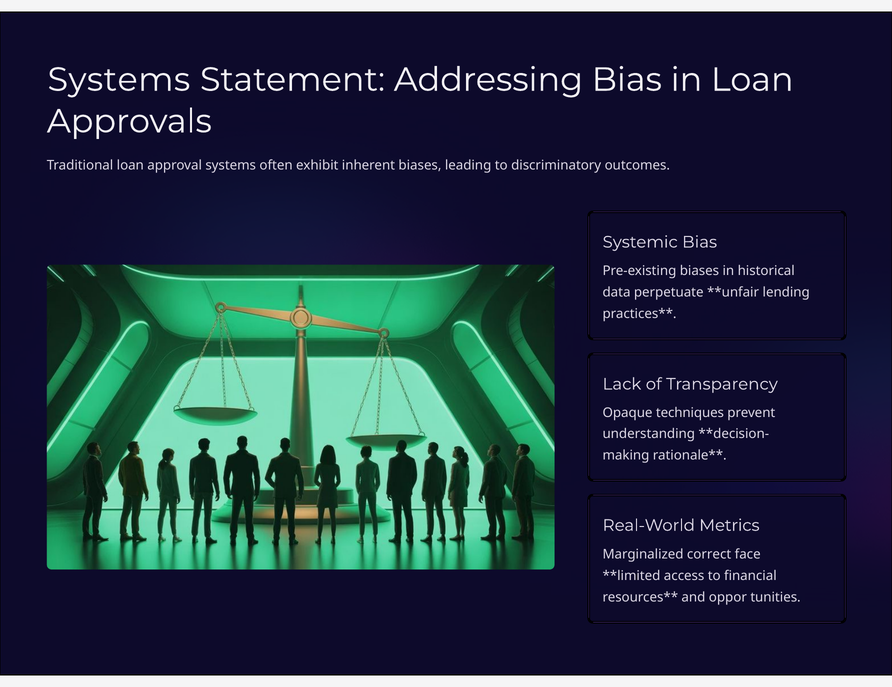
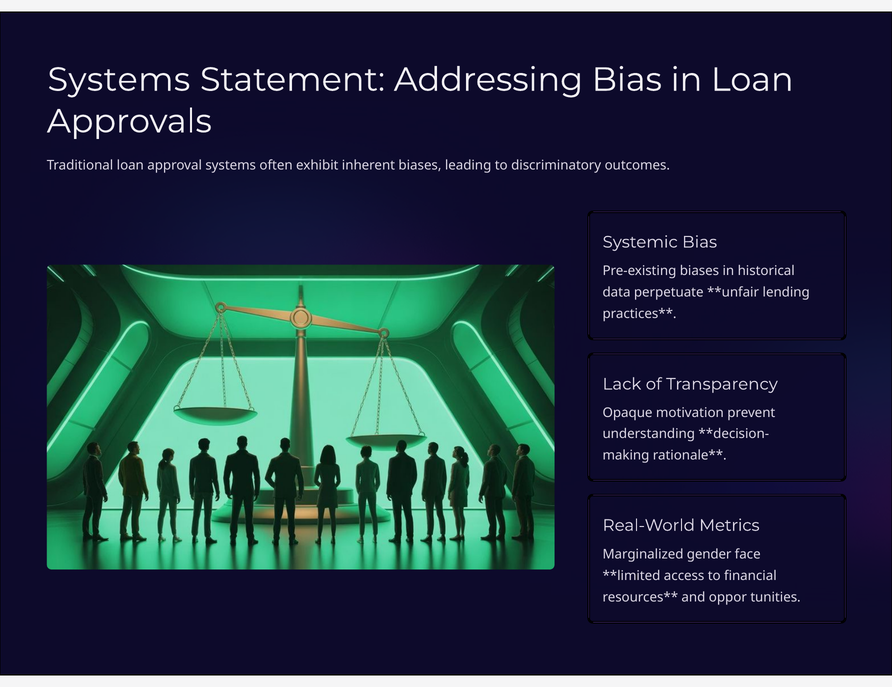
techniques: techniques -> motivation
correct: correct -> gender
